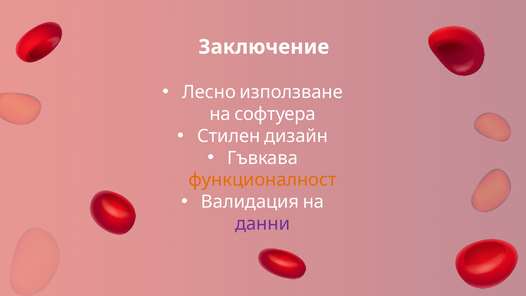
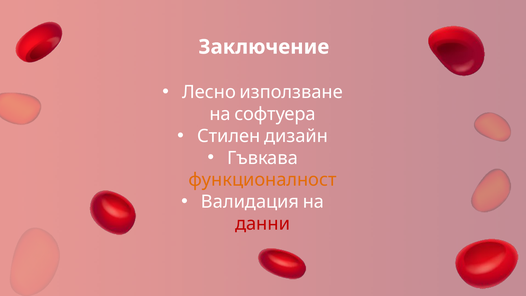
данни colour: purple -> red
